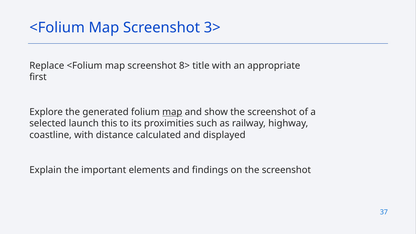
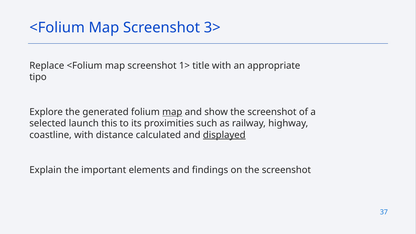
8>: 8> -> 1>
first: first -> tipo
displayed underline: none -> present
